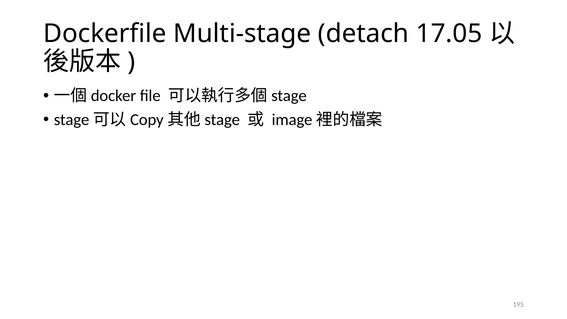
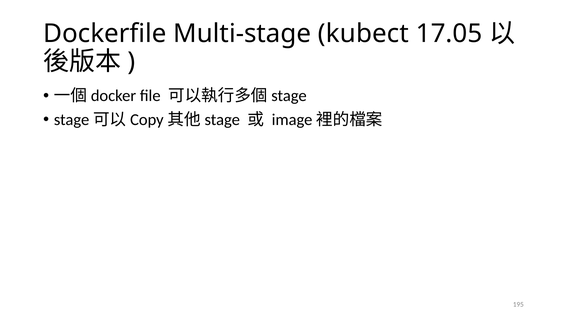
detach: detach -> kubect
